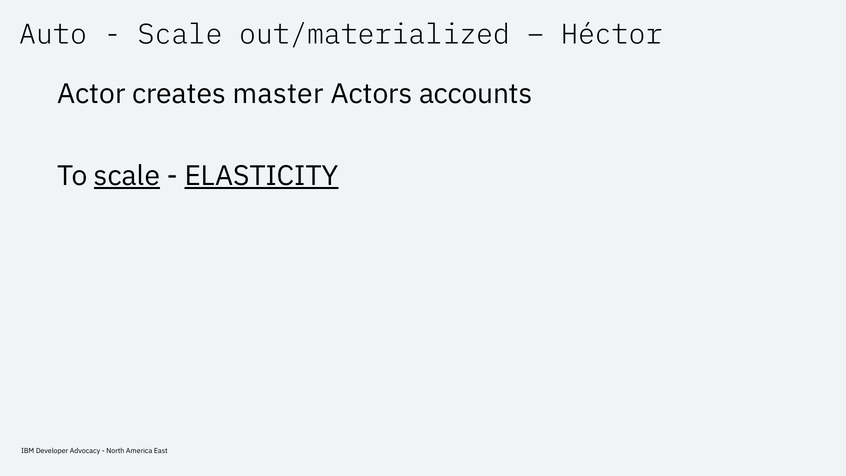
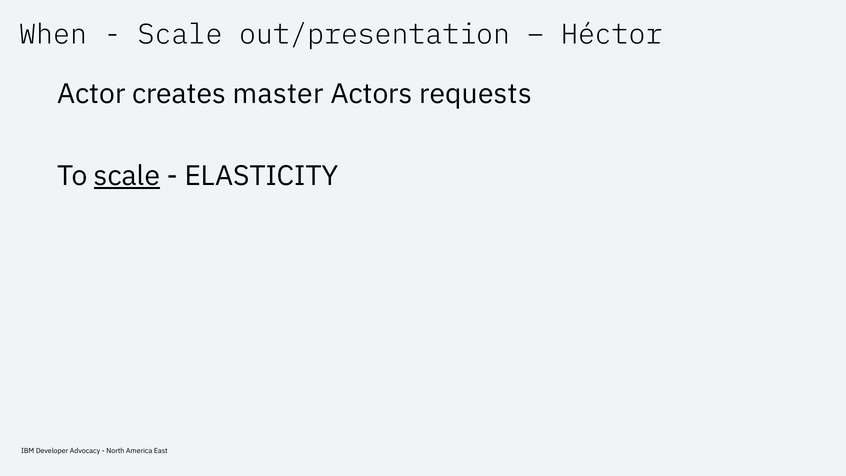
Auto: Auto -> When
out/materialized: out/materialized -> out/presentation
accounts: accounts -> requests
ELASTICITY underline: present -> none
